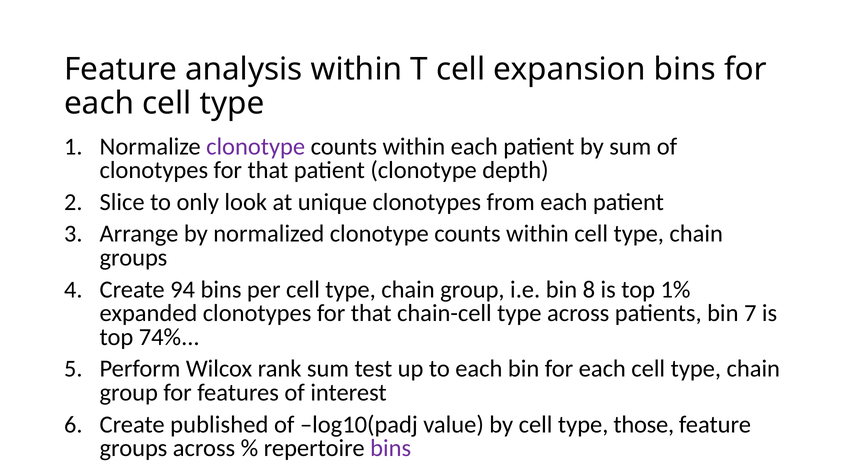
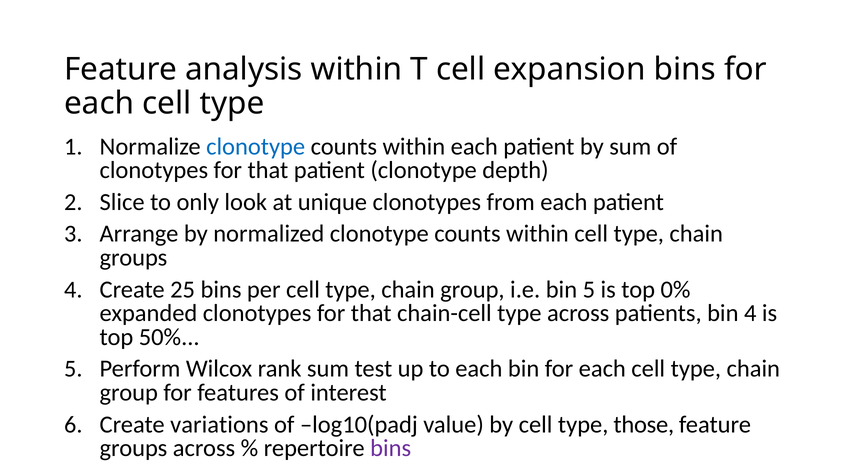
clonotype at (256, 147) colour: purple -> blue
94: 94 -> 25
bin 8: 8 -> 5
1%: 1% -> 0%
bin 7: 7 -> 4
74%: 74% -> 50%
published: published -> variations
